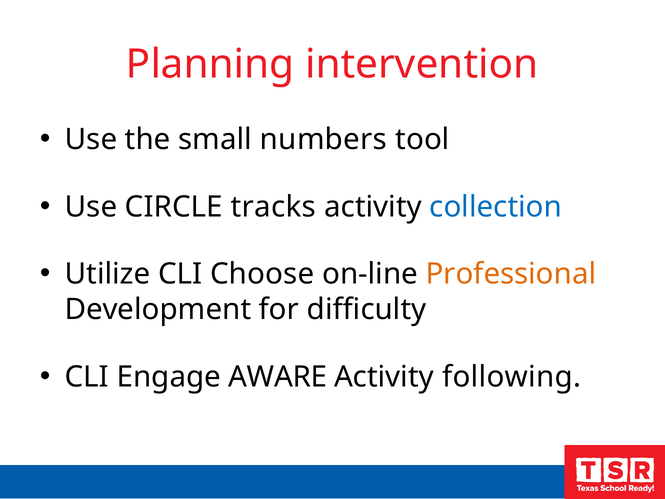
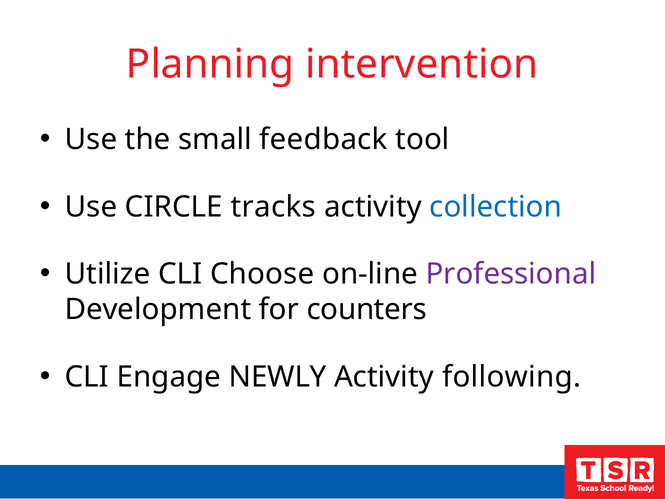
numbers: numbers -> feedback
Professional colour: orange -> purple
difficulty: difficulty -> counters
AWARE: AWARE -> NEWLY
